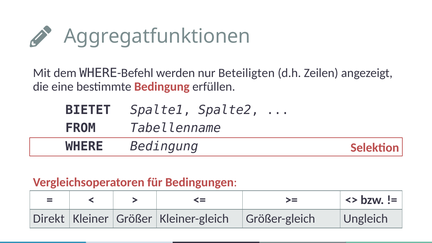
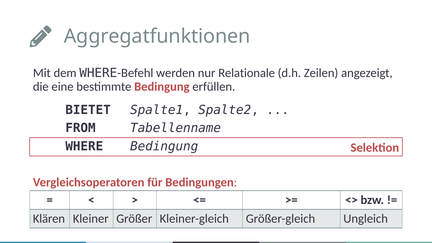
Beteiligten: Beteiligten -> Relationale
Direkt: Direkt -> Klären
